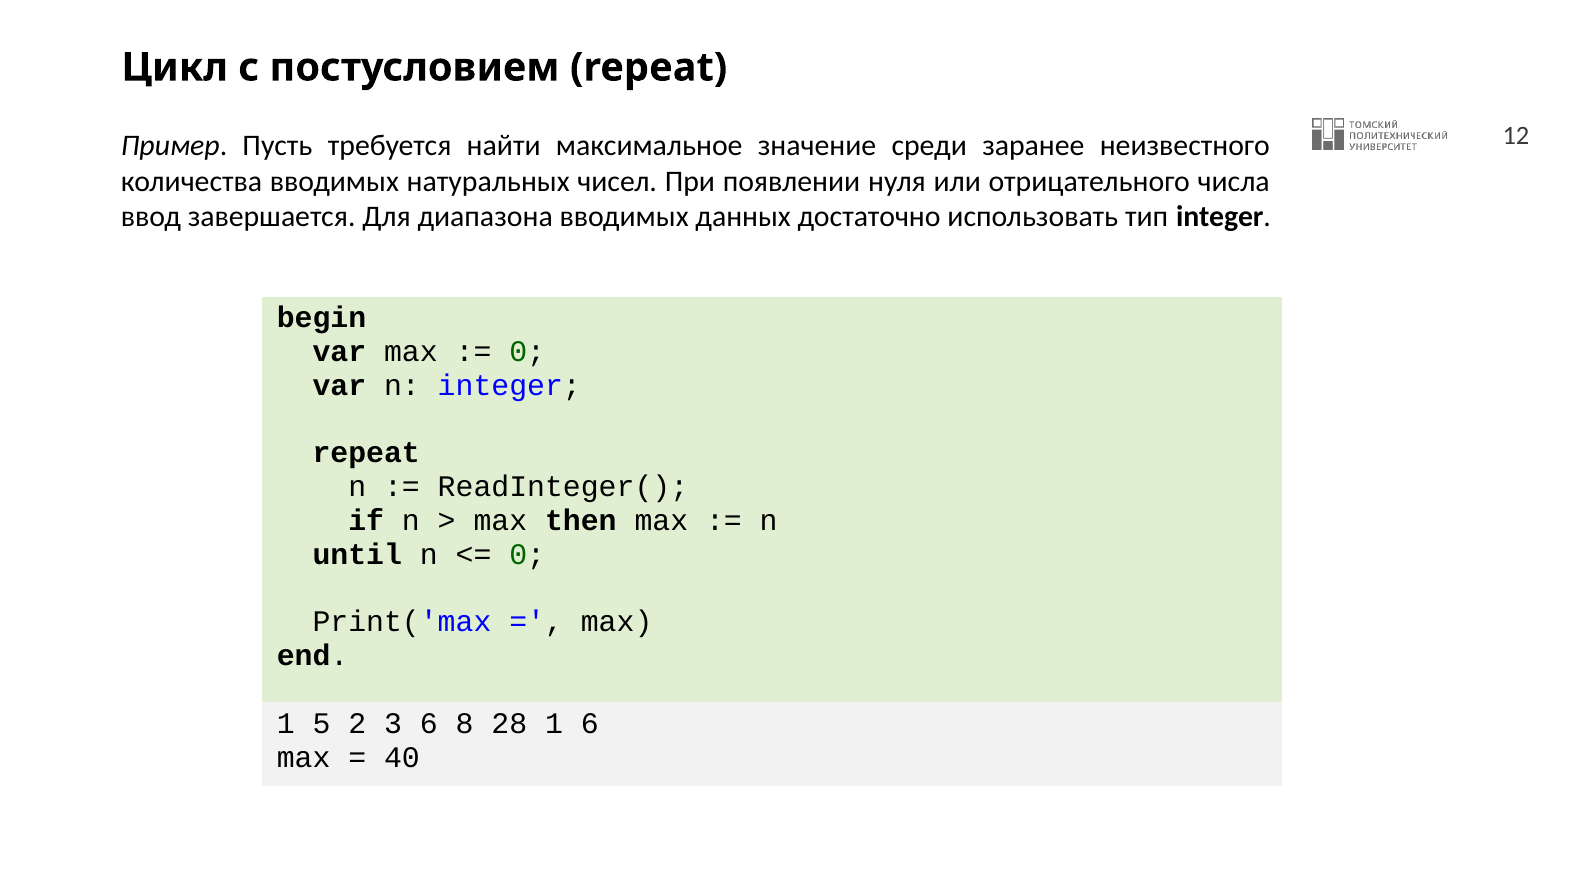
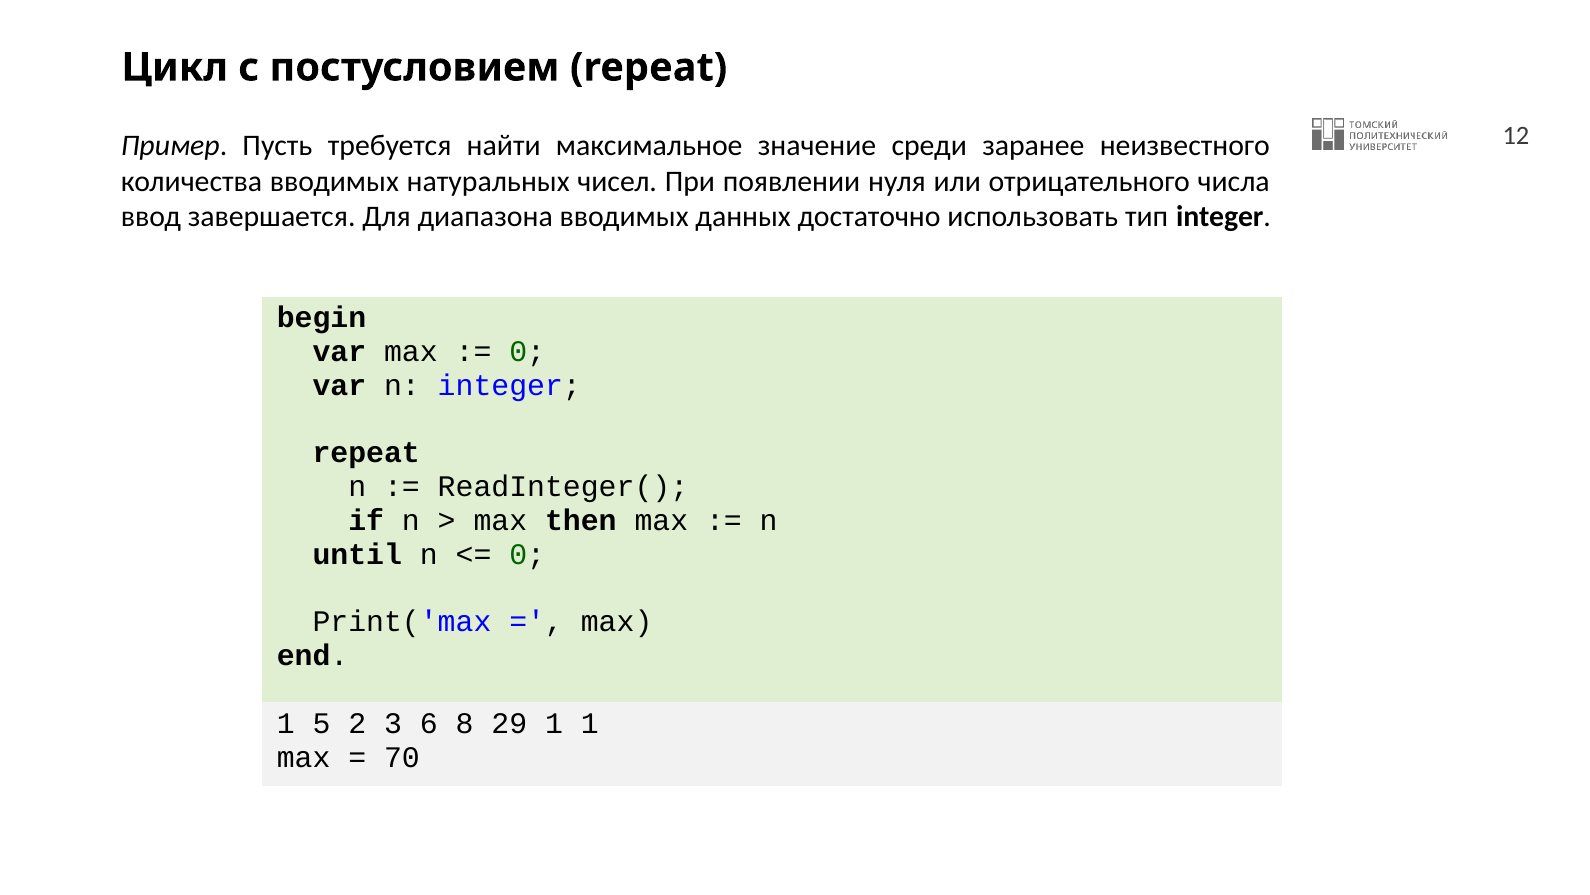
28: 28 -> 29
1 6: 6 -> 1
40: 40 -> 70
